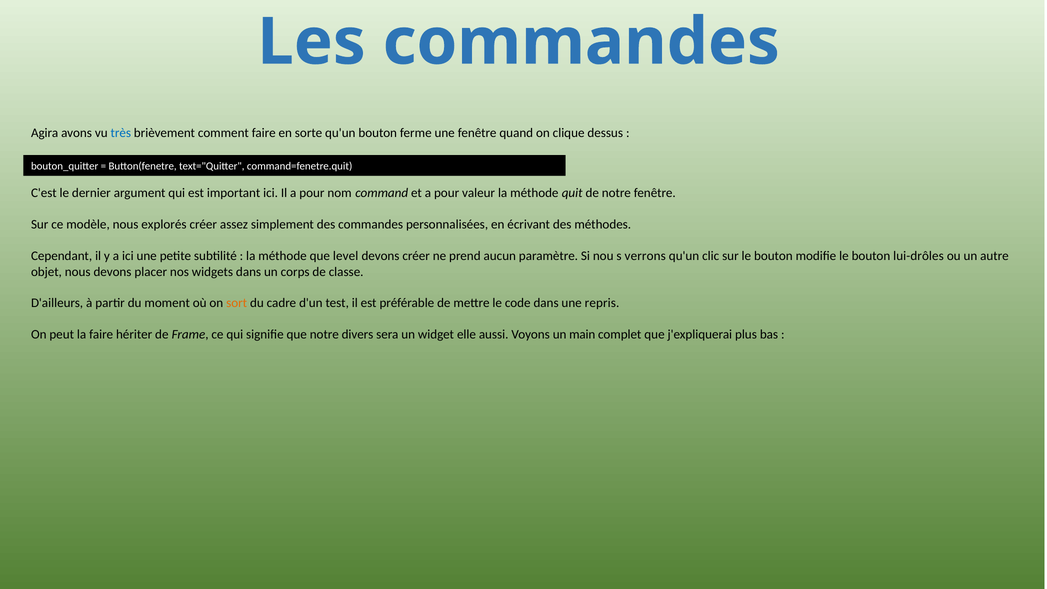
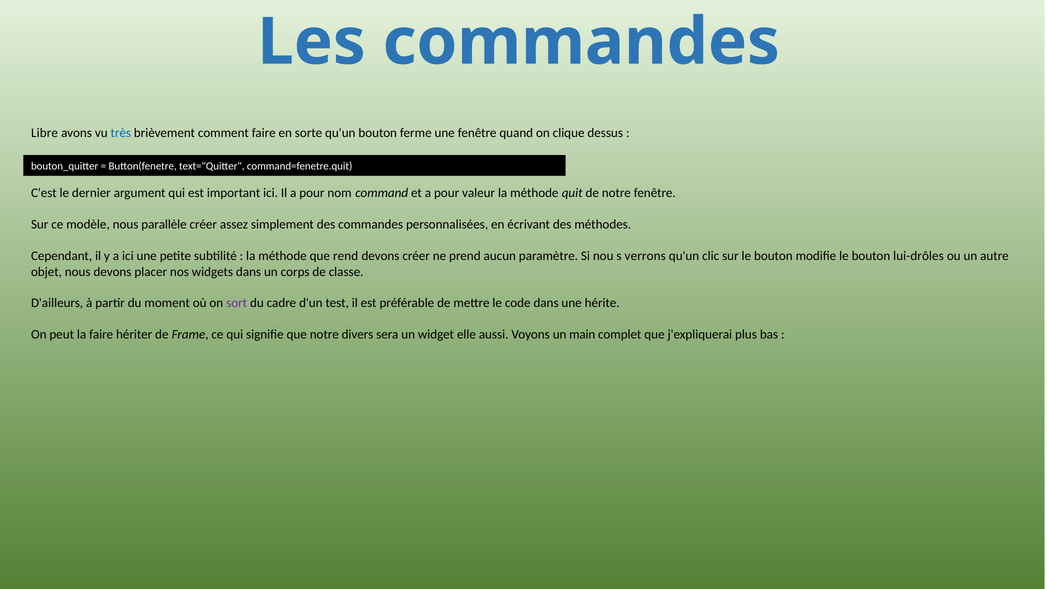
Agira: Agira -> Libre
explorés: explorés -> parallèle
level: level -> rend
sort colour: orange -> purple
repris: repris -> hérite
